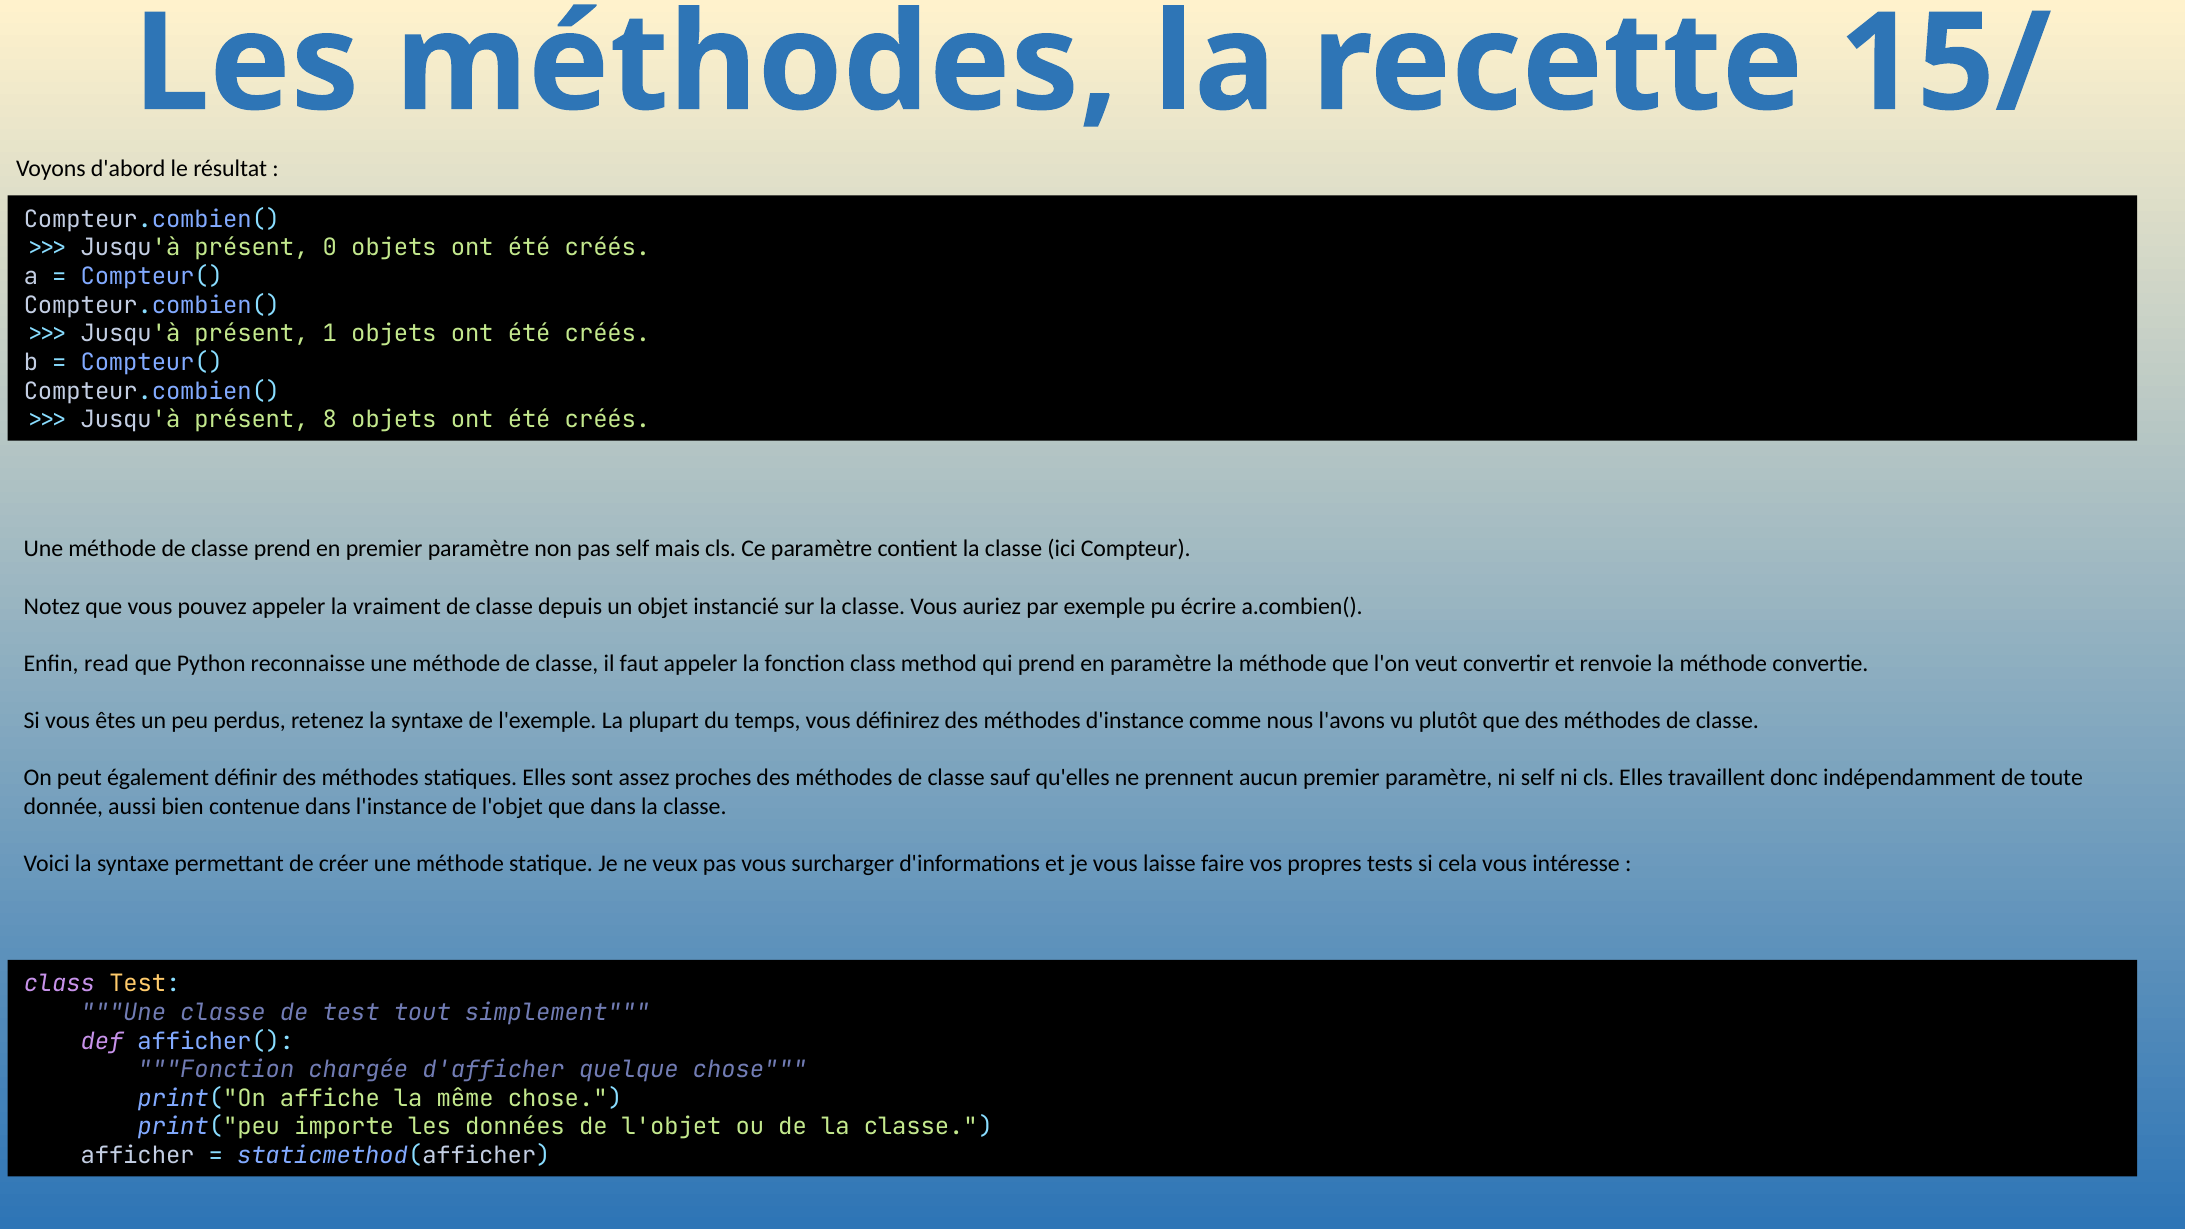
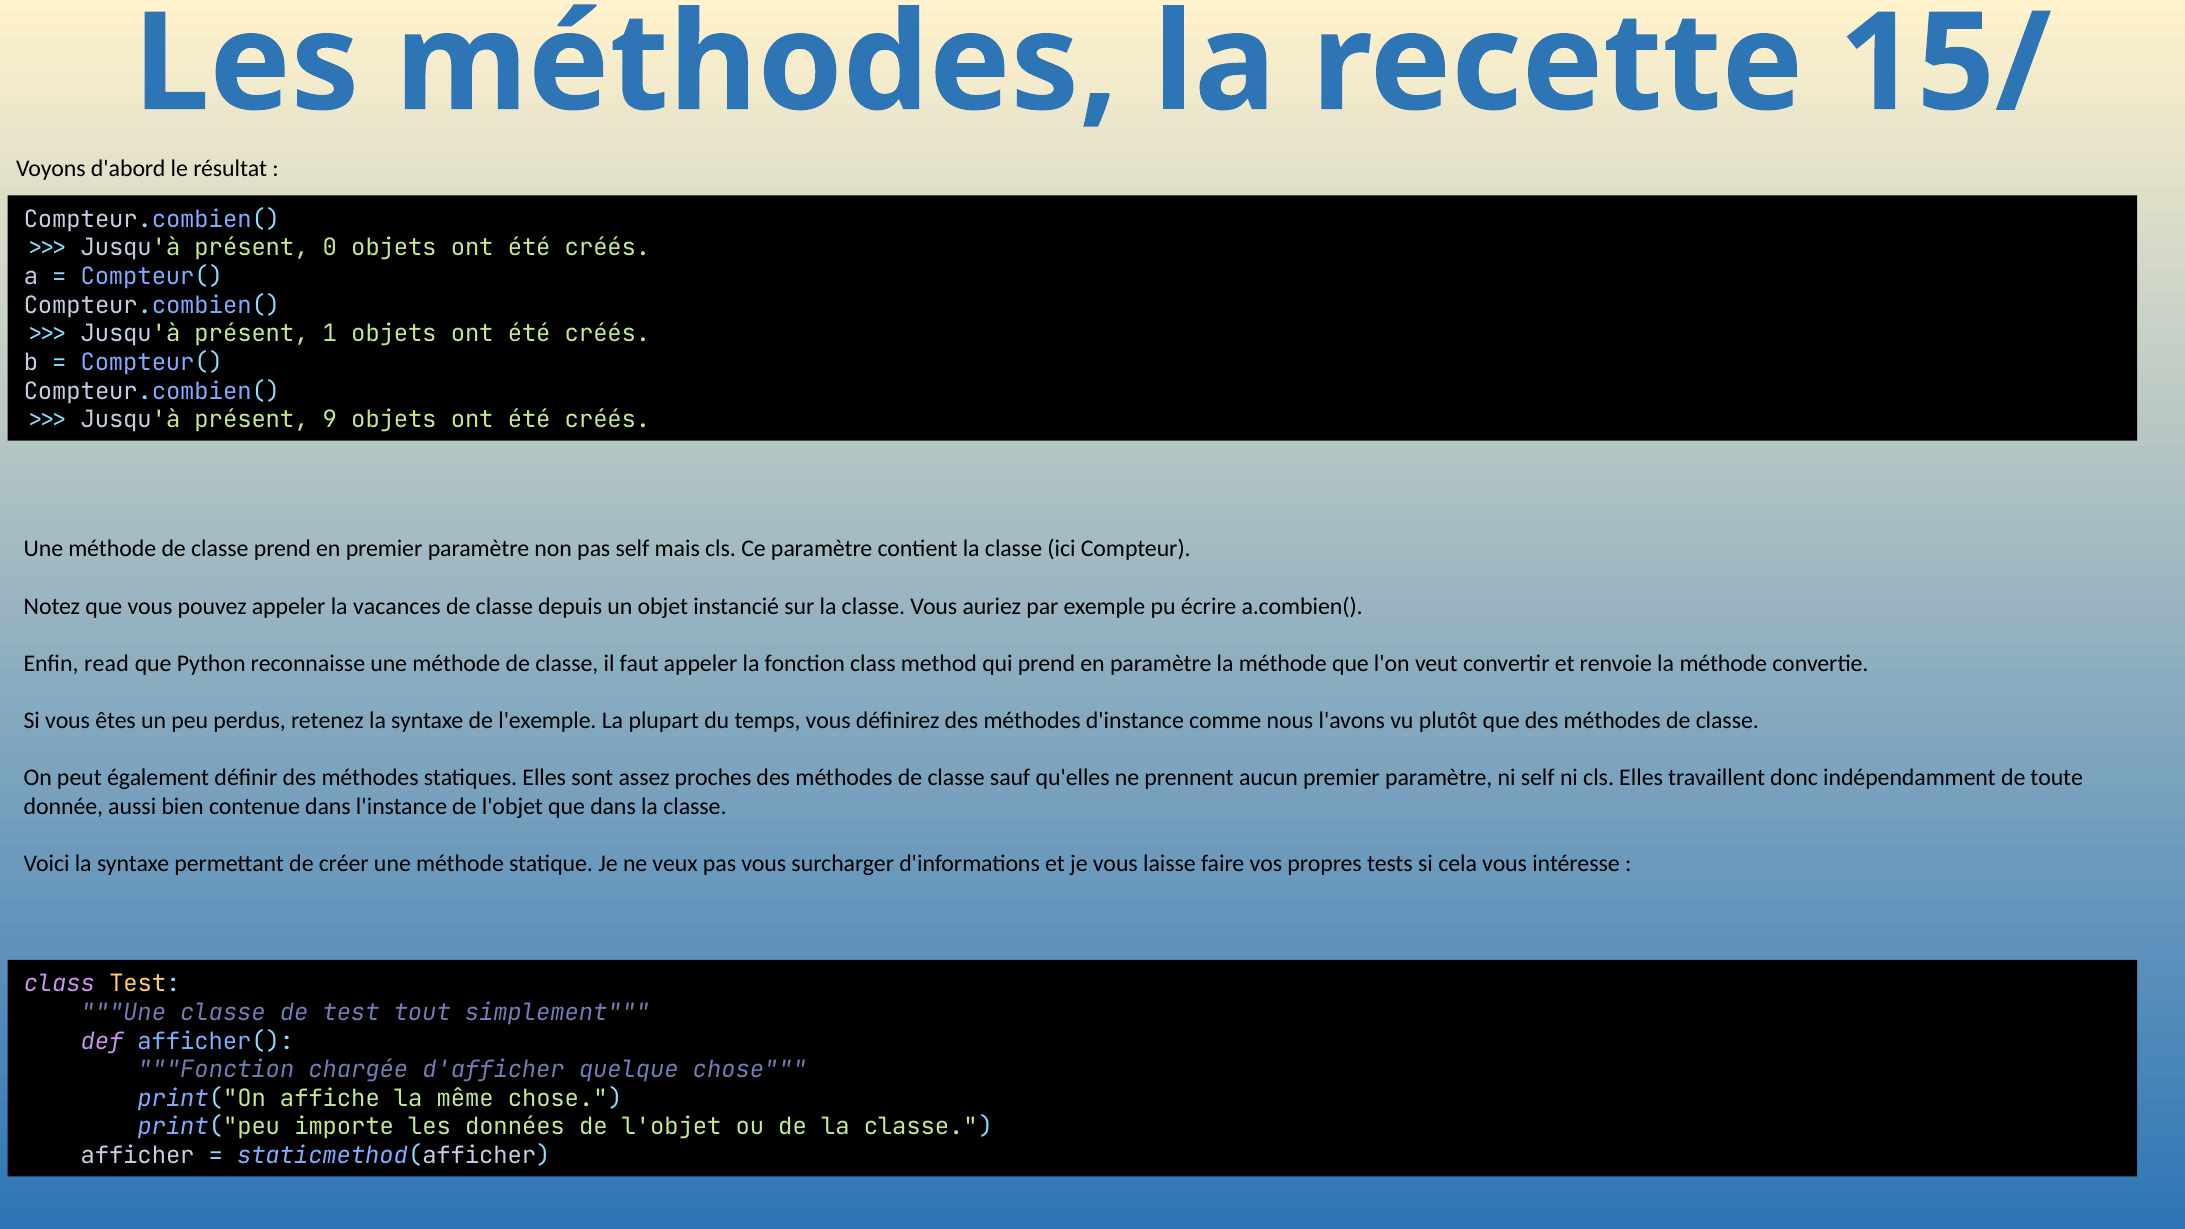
8: 8 -> 9
vraiment: vraiment -> vacances
